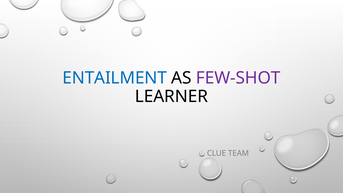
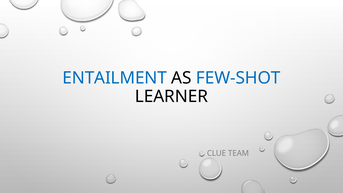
FEW-SHOT colour: purple -> blue
